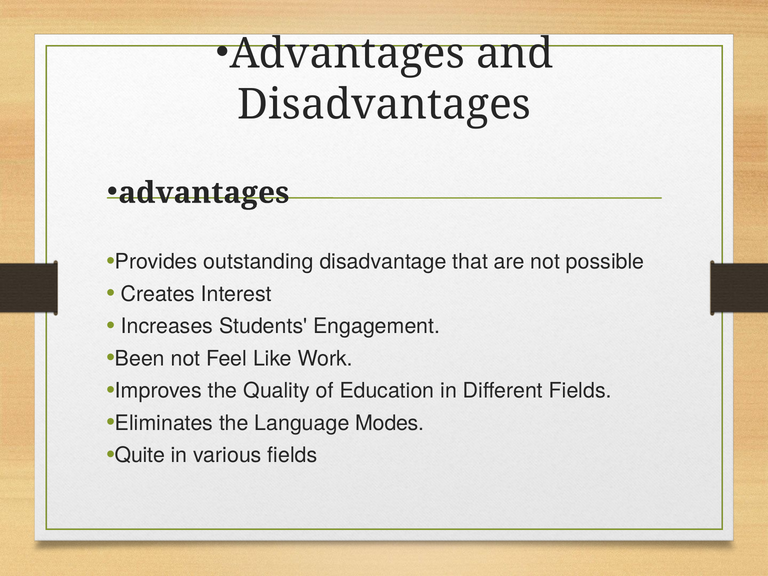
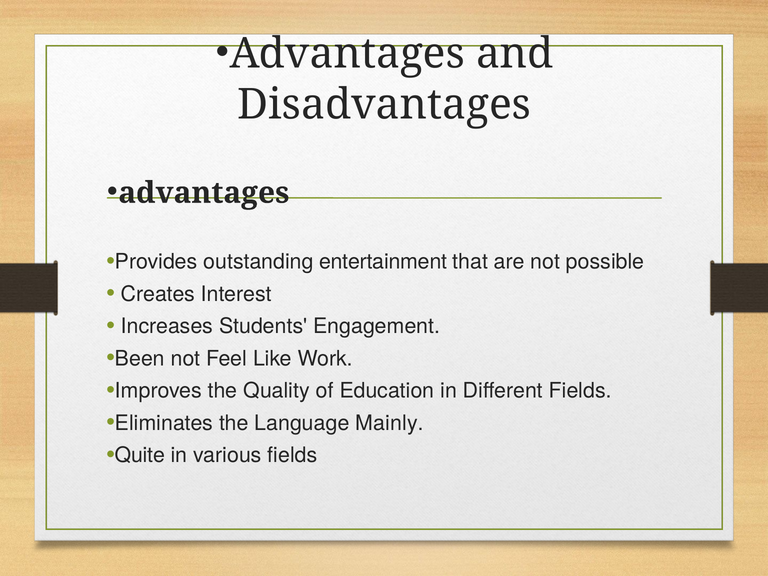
disadvantage: disadvantage -> entertainment
Modes: Modes -> Mainly
